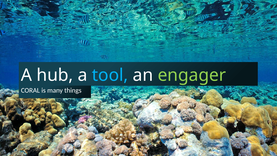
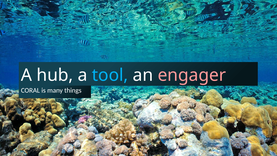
engager colour: light green -> pink
